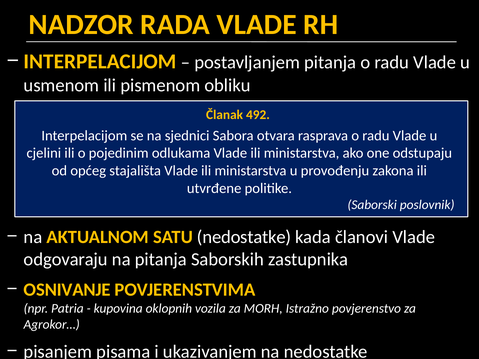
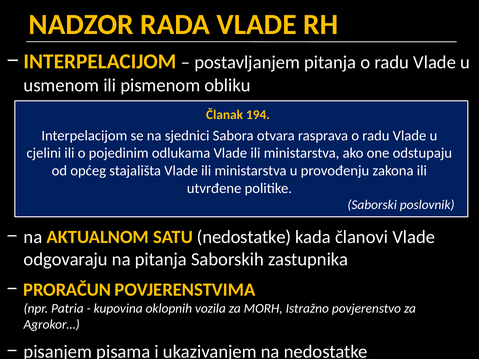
492: 492 -> 194
OSNIVANJE: OSNIVANJE -> PRORAČUN
